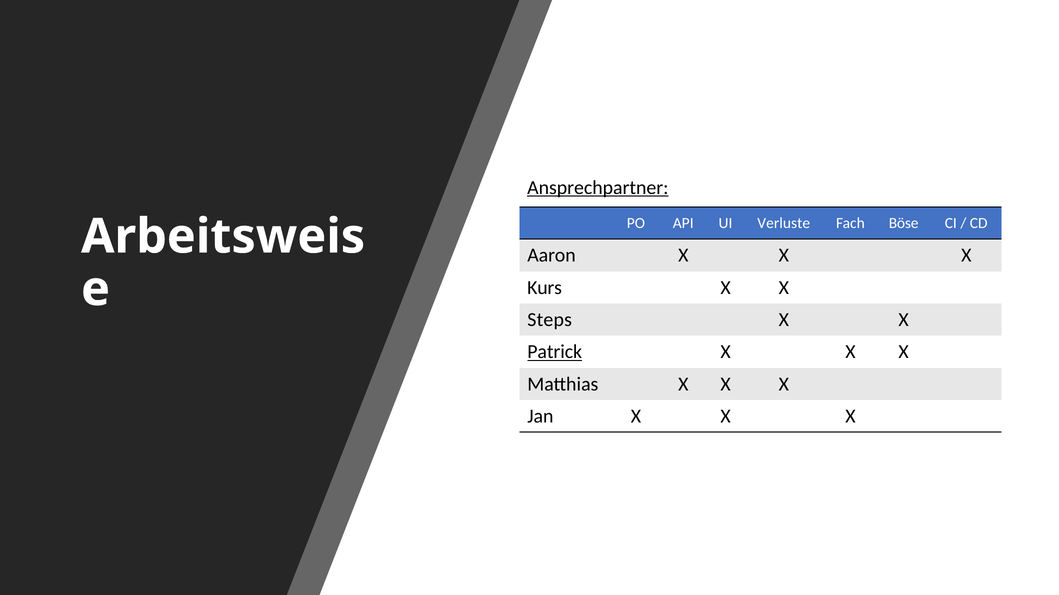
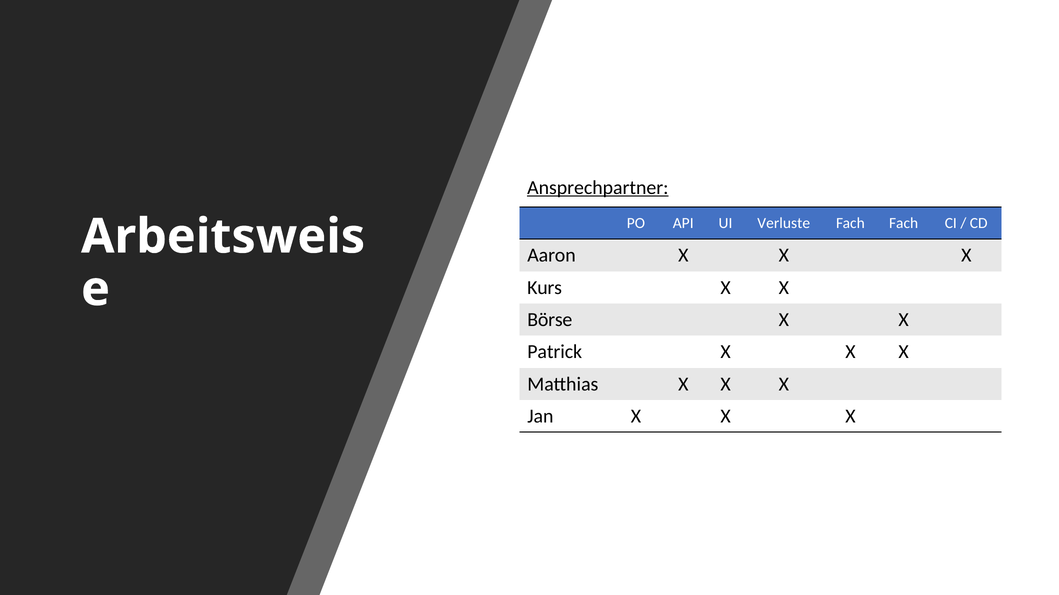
Fach Böse: Böse -> Fach
Steps: Steps -> Börse
Patrick underline: present -> none
